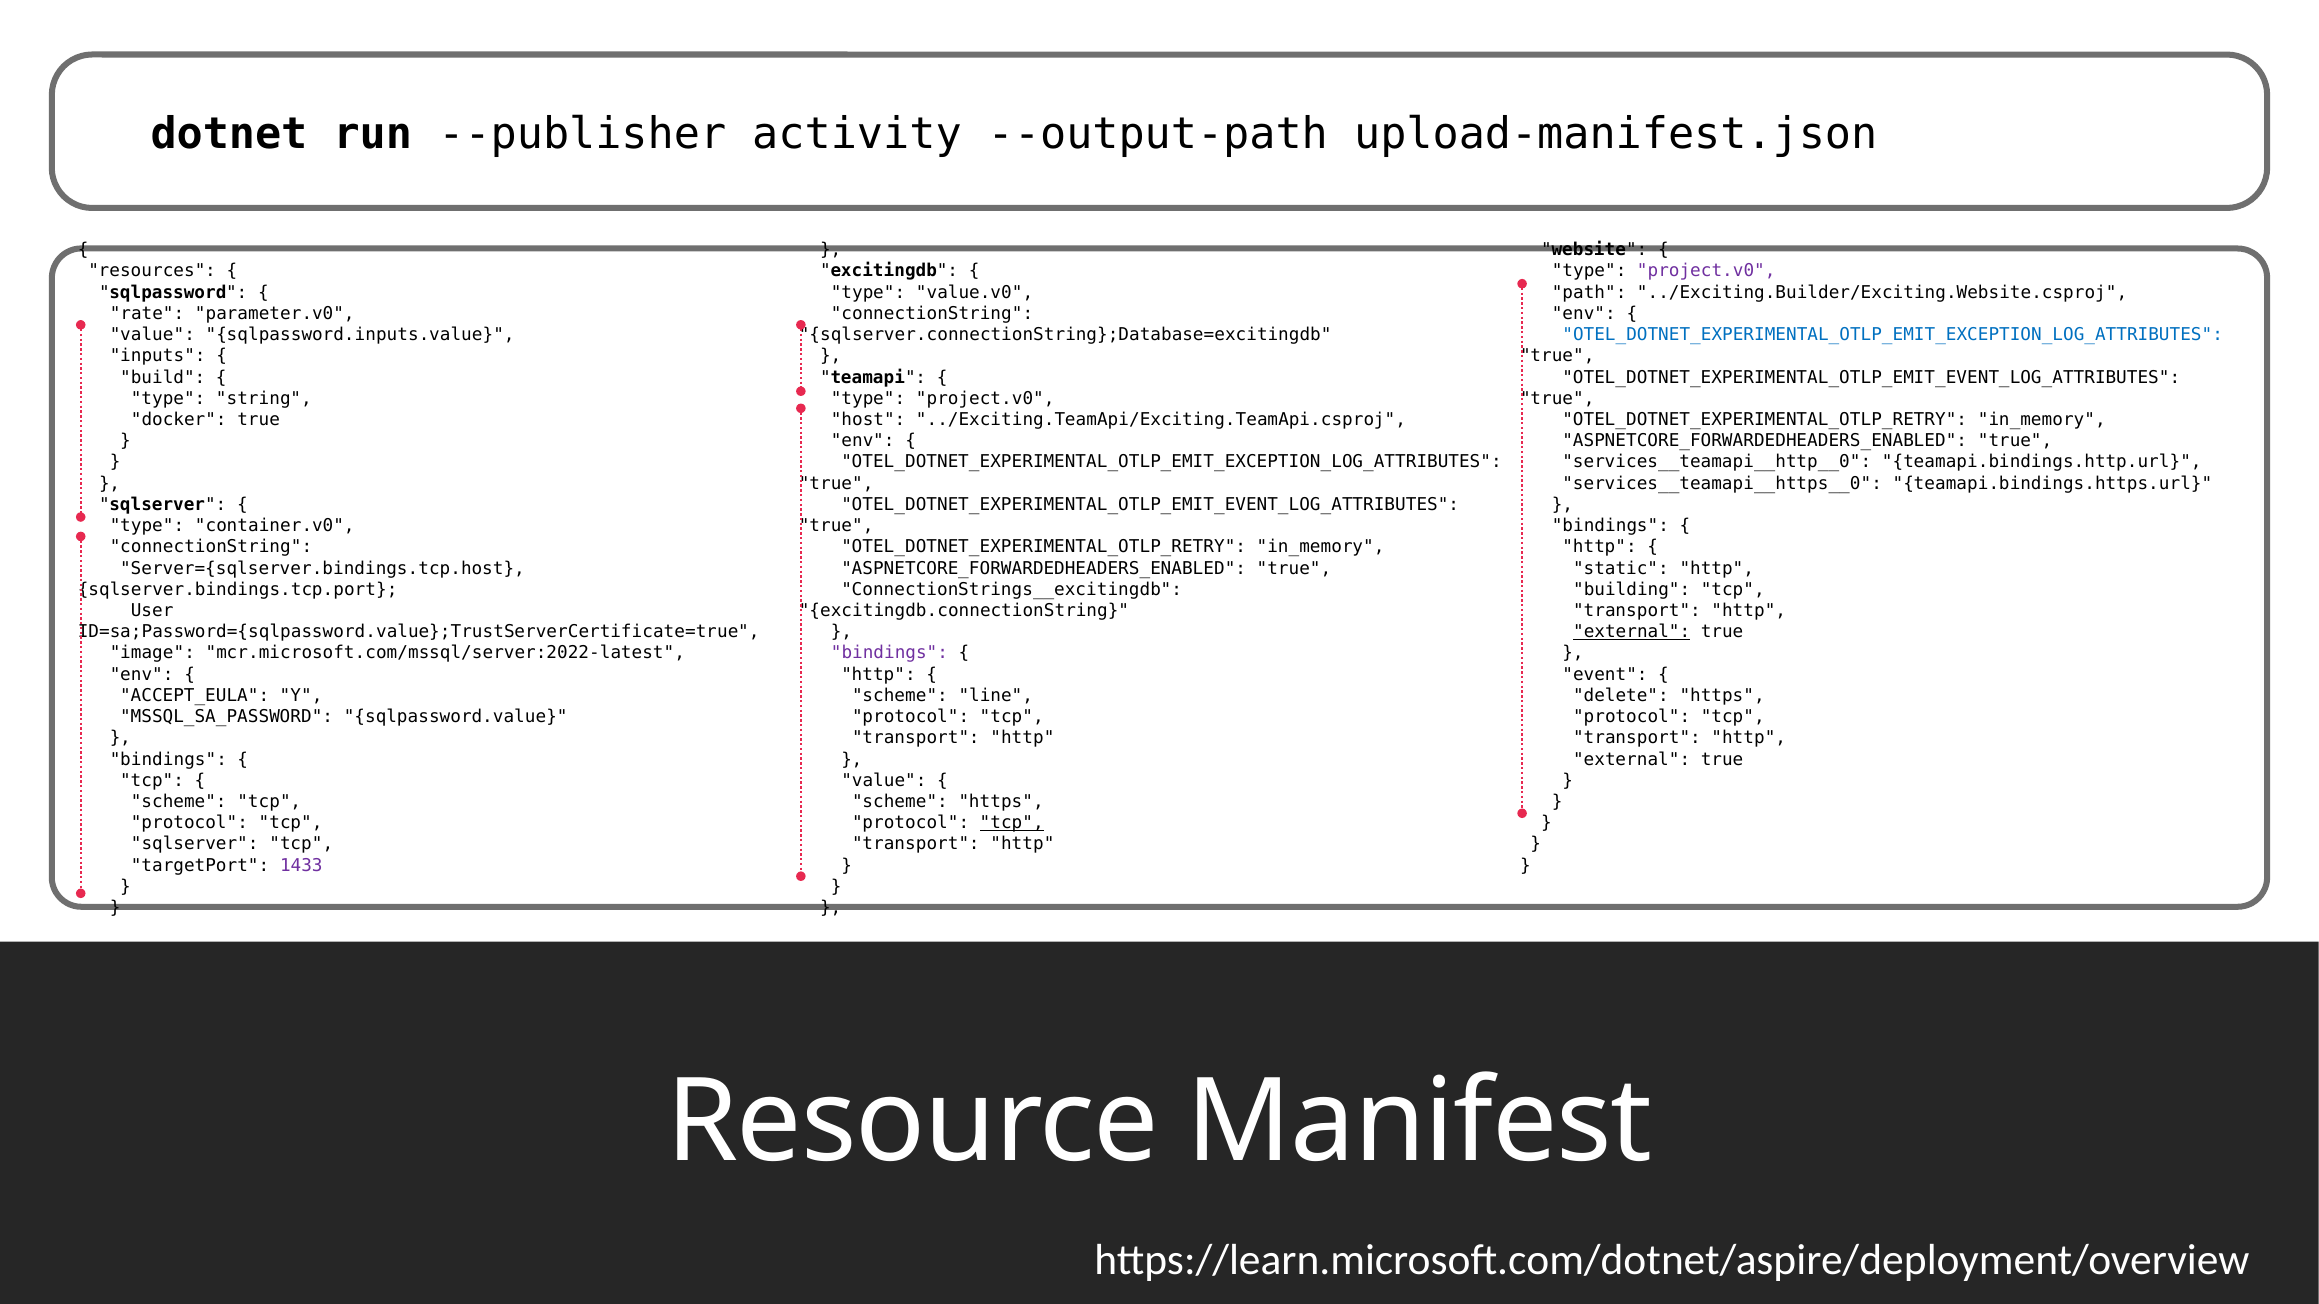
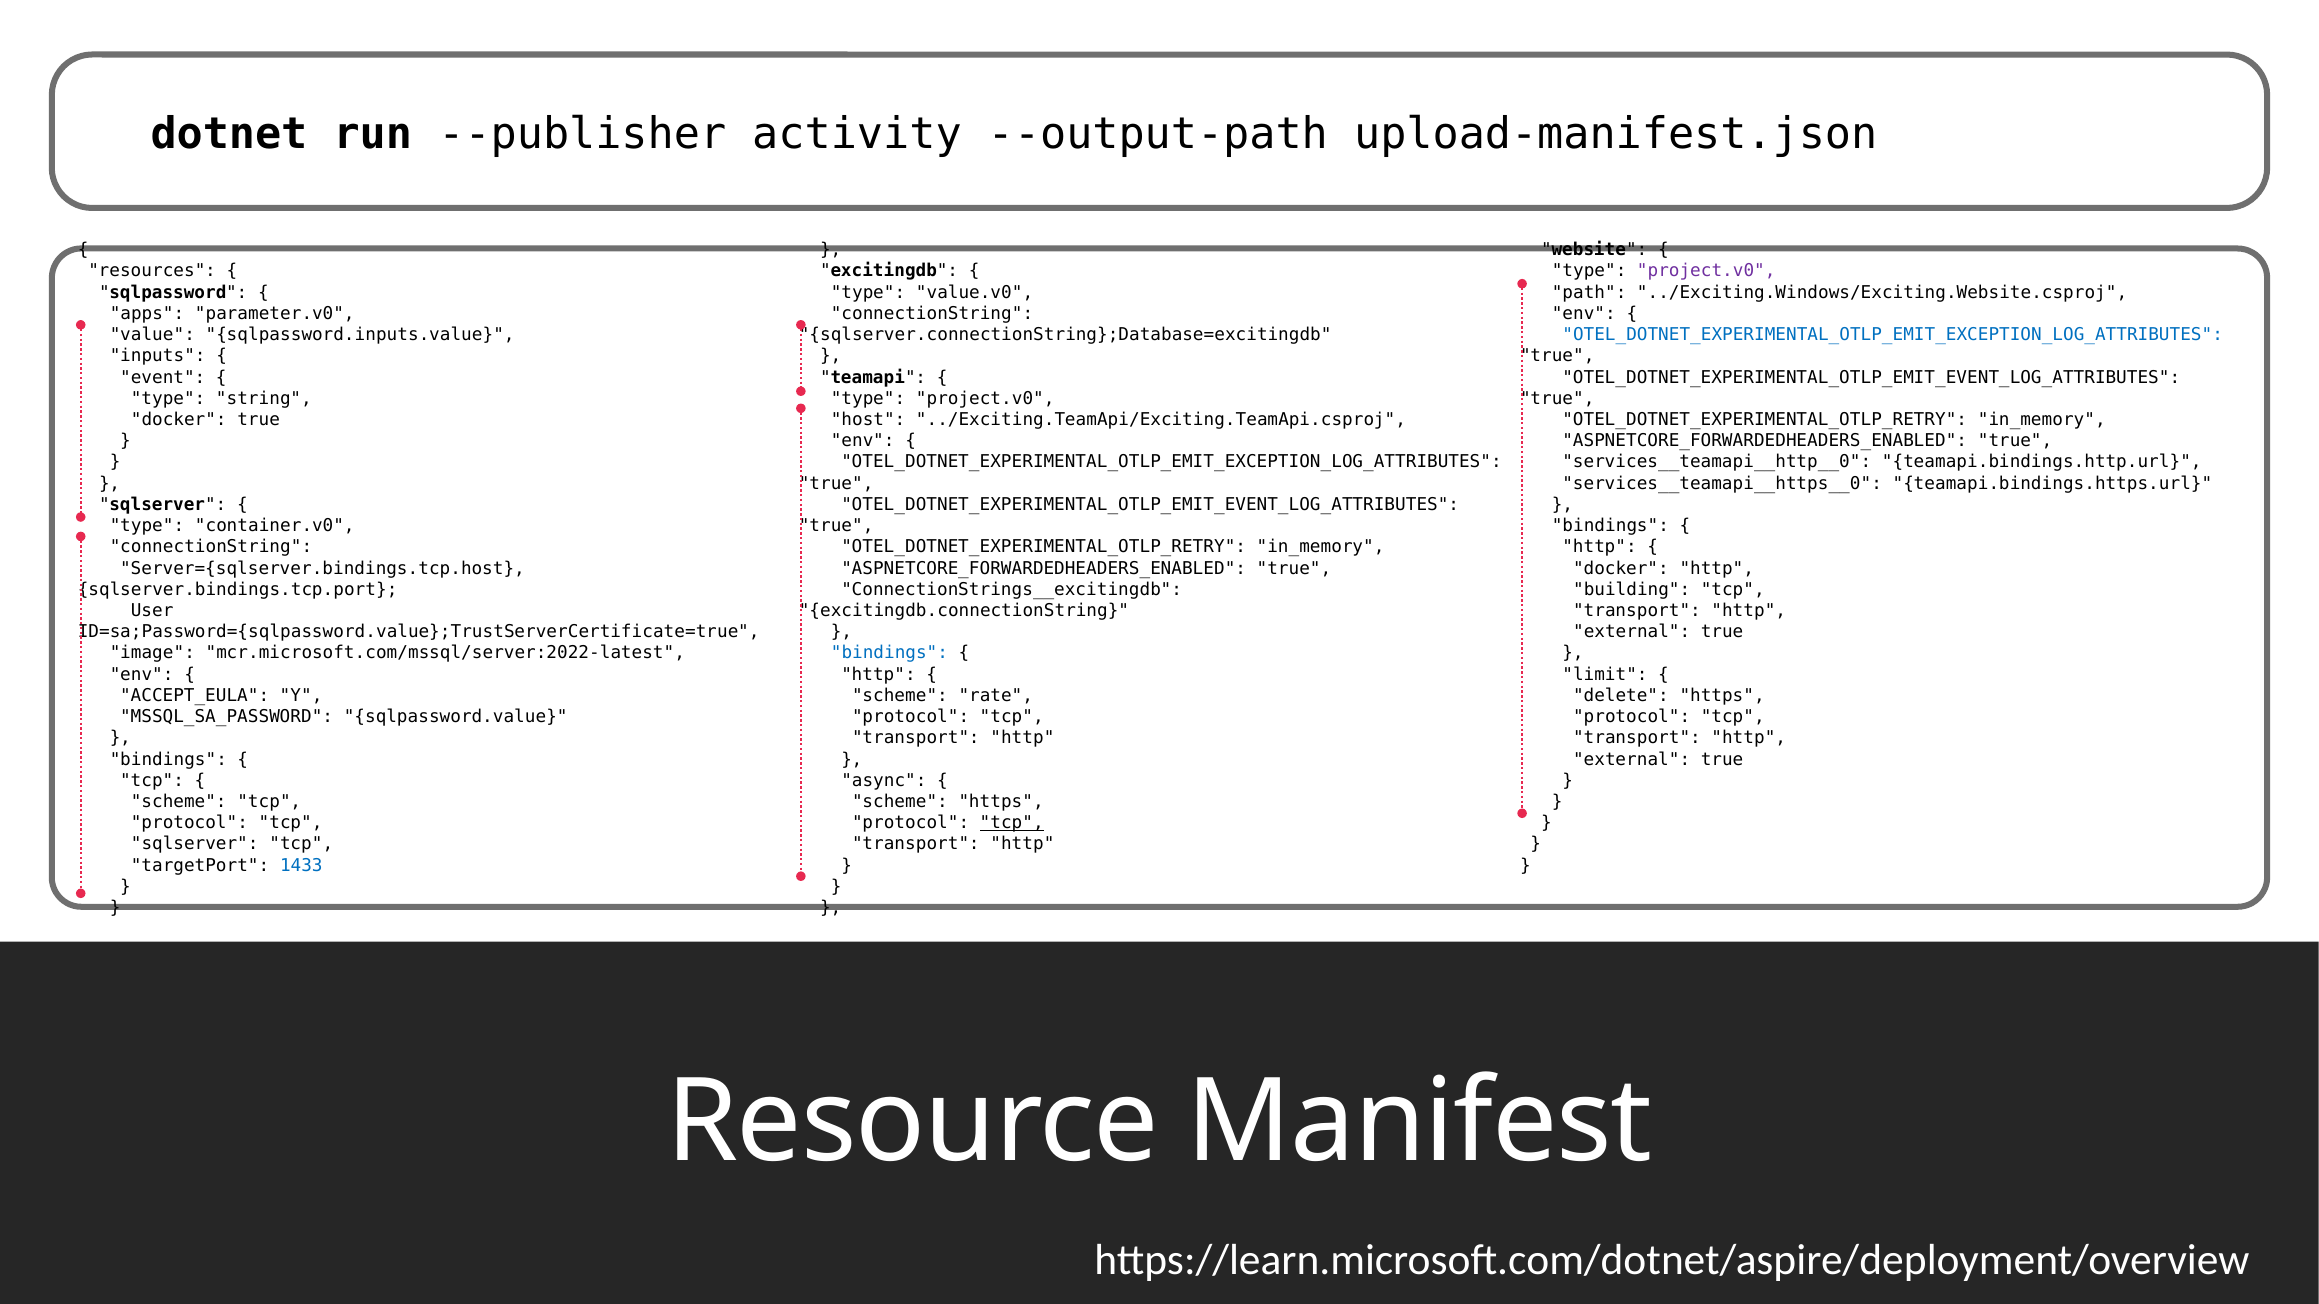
../Exciting.Builder/Exciting.Website.csproj: ../Exciting.Builder/Exciting.Website.csproj -> ../Exciting.Windows/Exciting.Website.csproj
rate: rate -> apps
build: build -> event
static at (1621, 568): static -> docker
external at (1632, 632) underline: present -> none
bindings at (889, 653) colour: purple -> blue
event: event -> limit
line: line -> rate
value at (884, 781): value -> async
1433 colour: purple -> blue
